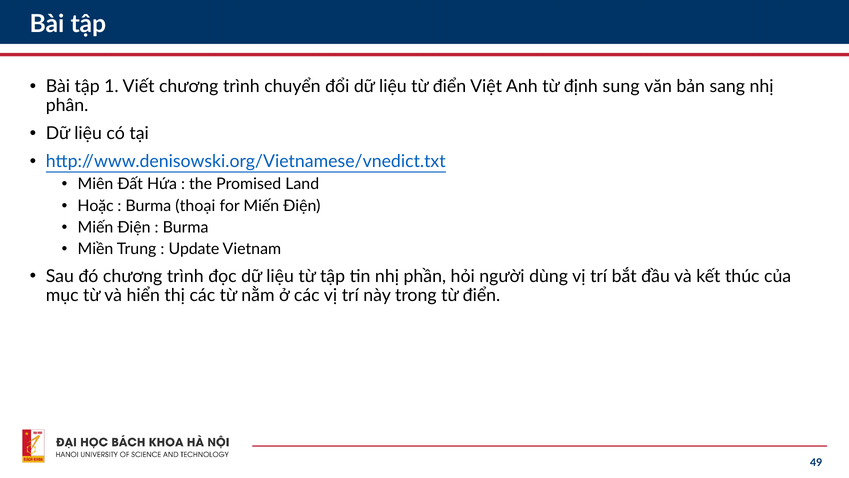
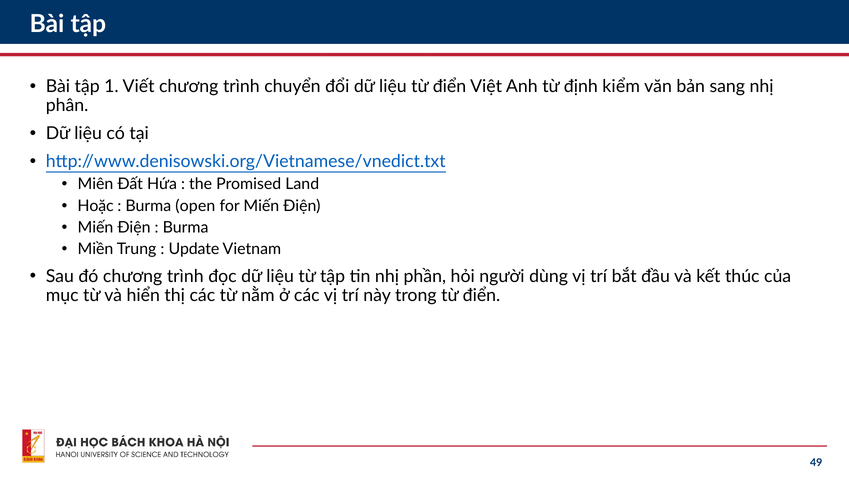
sung: sung -> kiểm
thoại: thoại -> open
